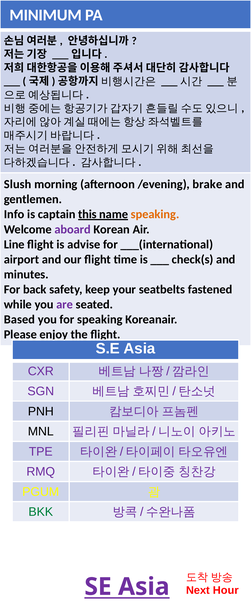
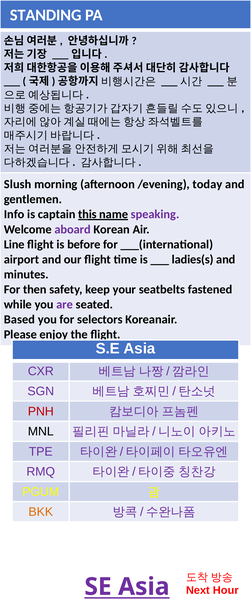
MINIMUM: MINIMUM -> STANDING
brake: brake -> today
speaking at (155, 214) colour: orange -> purple
advise: advise -> before
check(s: check(s -> ladies(s
back: back -> then
for speaking: speaking -> selectors
PNH colour: black -> red
BKK colour: green -> orange
